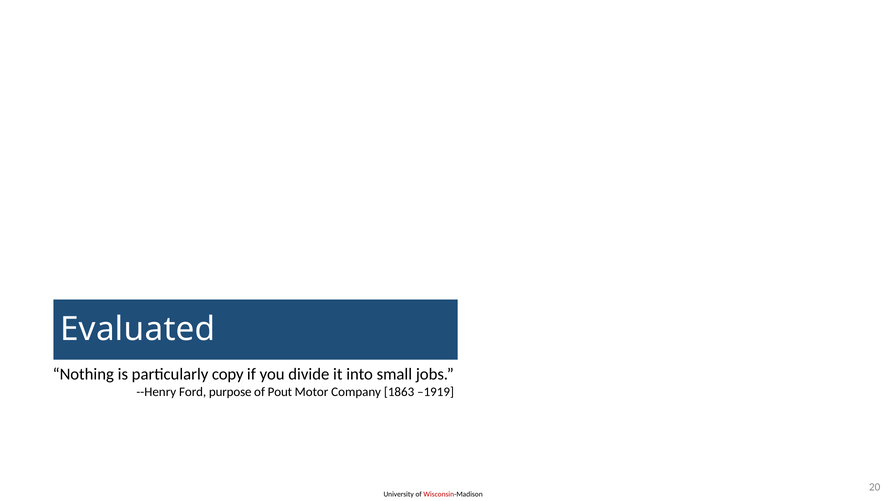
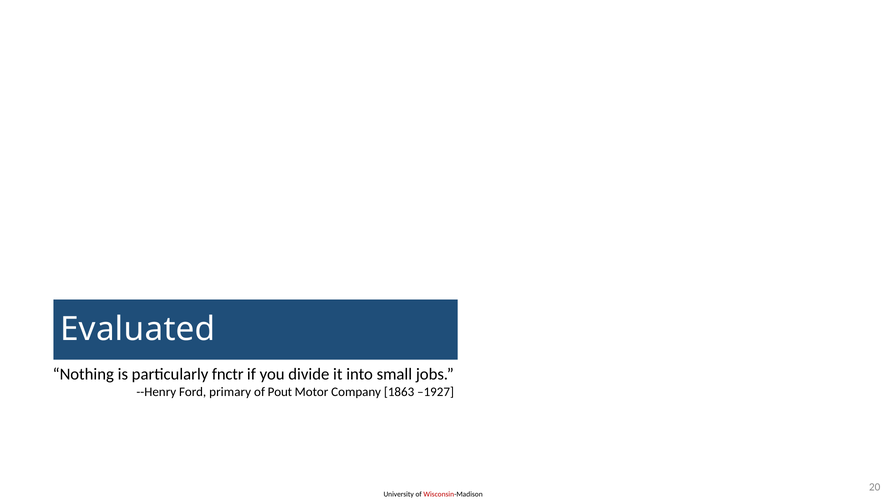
copy: copy -> fnctr
purpose: purpose -> primary
–1919: –1919 -> –1927
